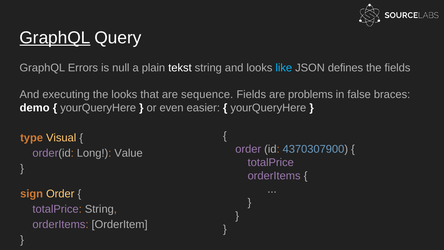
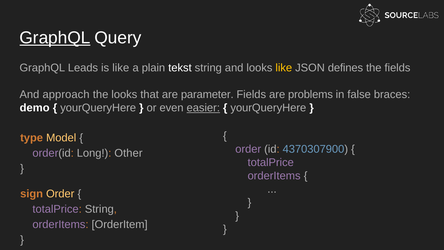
Errors: Errors -> Leads
is null: null -> like
like at (284, 68) colour: light blue -> yellow
executing: executing -> approach
sequence: sequence -> parameter
easier underline: none -> present
Visual: Visual -> Model
Value: Value -> Other
